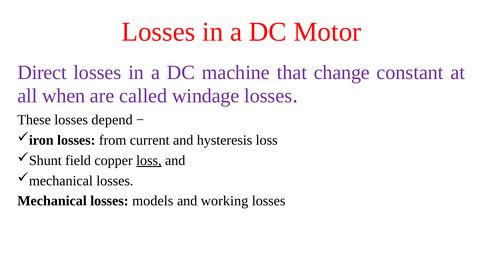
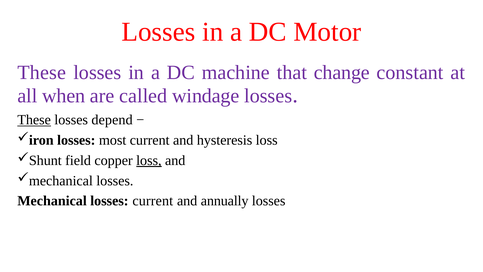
Direct at (42, 72): Direct -> These
These at (34, 120) underline: none -> present
from: from -> most
losses models: models -> current
working: working -> annually
